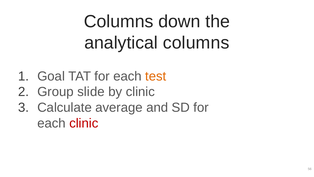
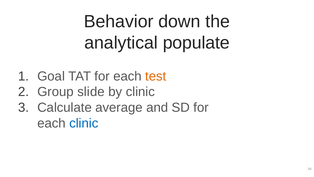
Columns at (119, 21): Columns -> Behavior
analytical columns: columns -> populate
clinic at (84, 123) colour: red -> blue
